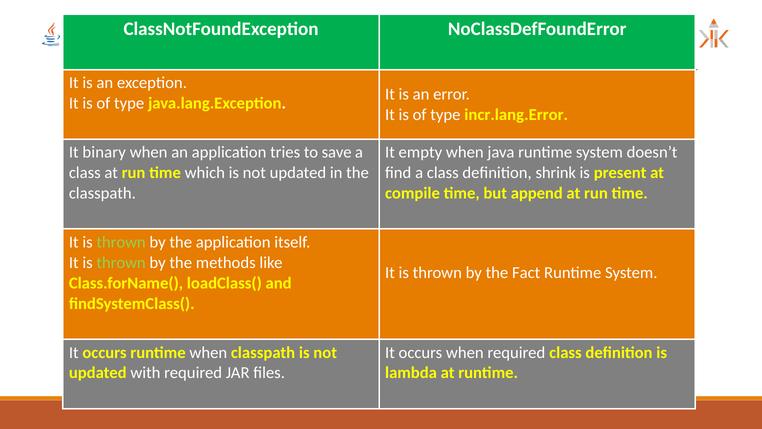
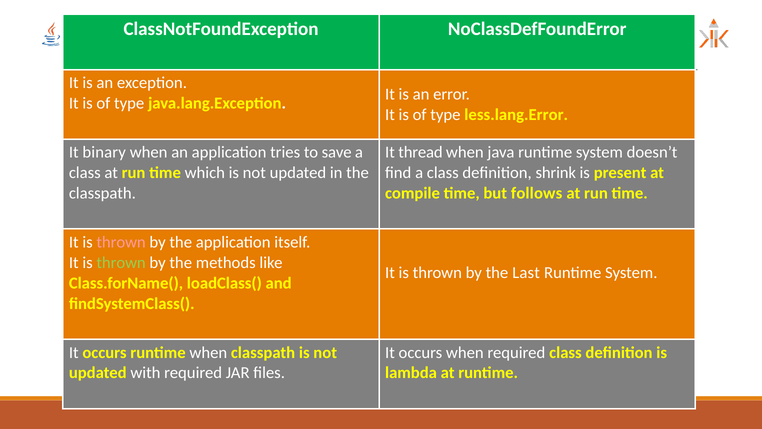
incr.lang.Error: incr.lang.Error -> less.lang.Error
empty: empty -> thread
append: append -> follows
thrown at (121, 242) colour: light green -> pink
Fact: Fact -> Last
